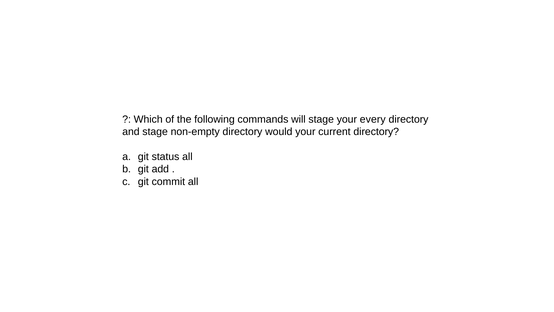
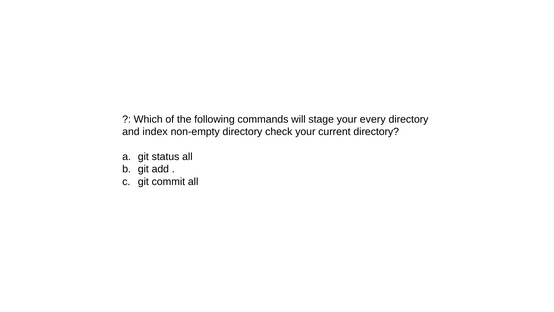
and stage: stage -> index
would: would -> check
